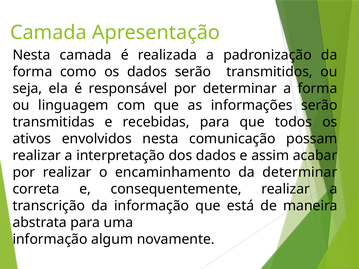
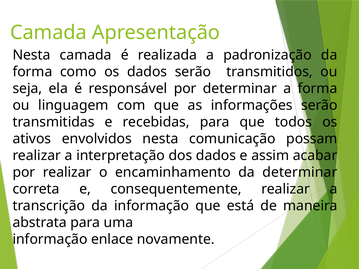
algum: algum -> enlace
